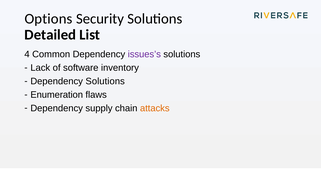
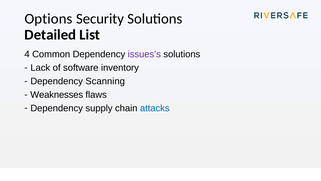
Dependency Solutions: Solutions -> Scanning
Enumeration: Enumeration -> Weaknesses
attacks colour: orange -> blue
